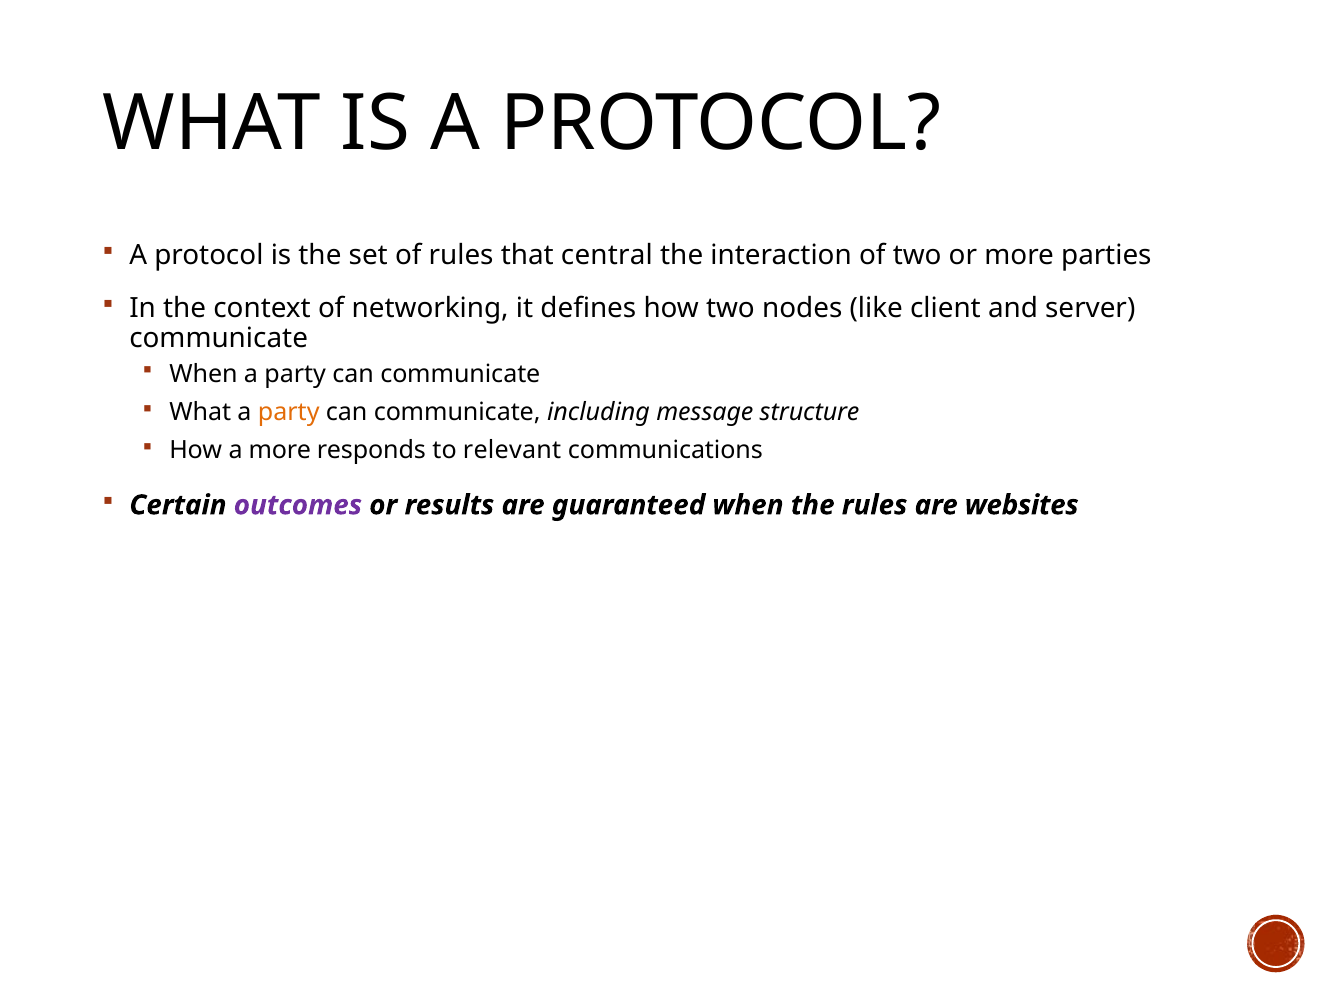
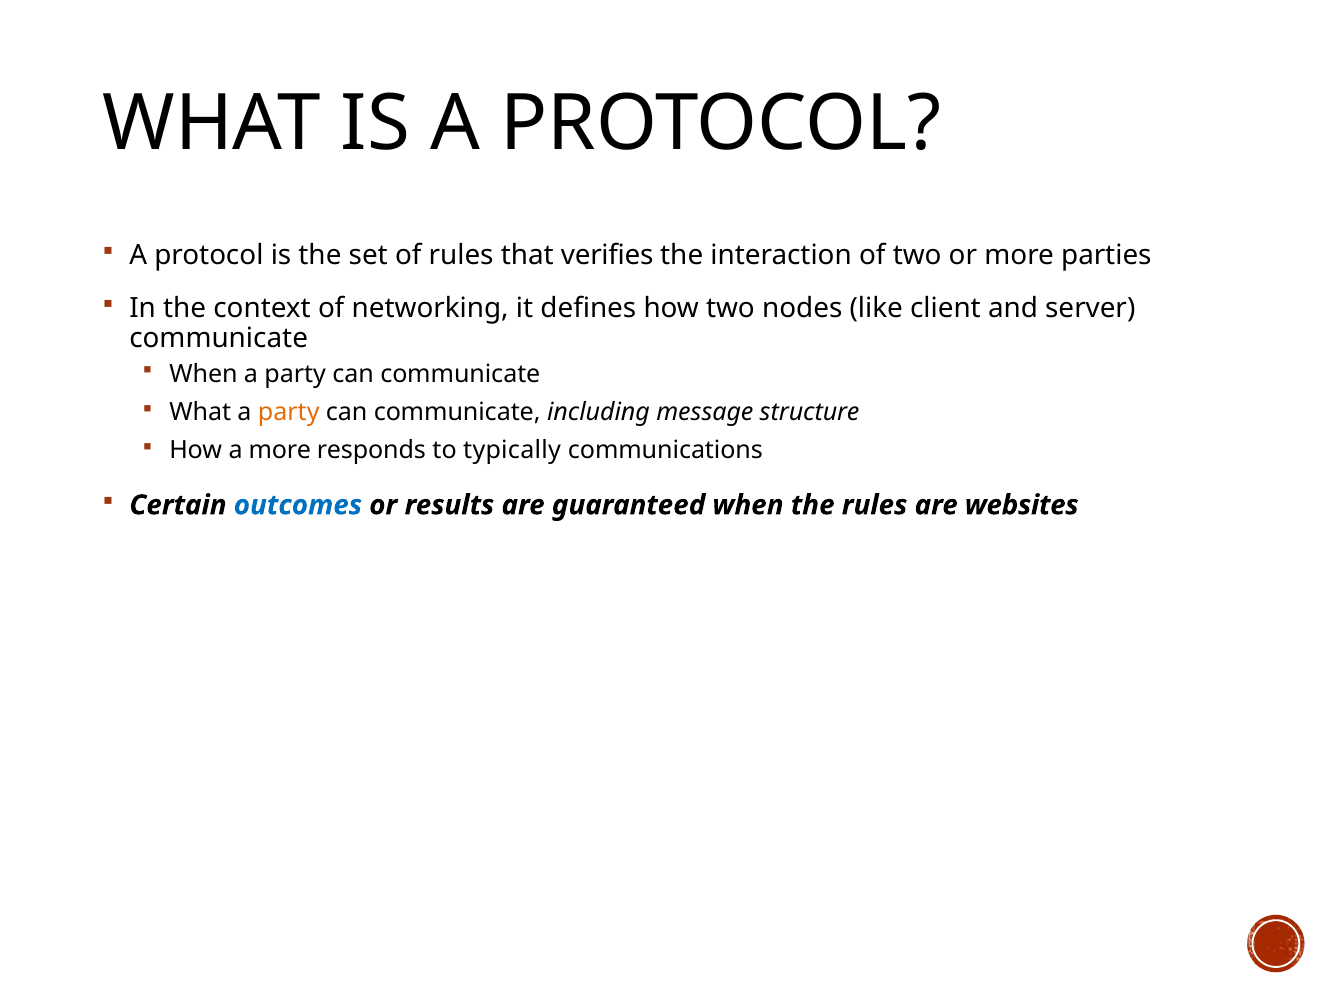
central: central -> verifies
relevant: relevant -> typically
outcomes colour: purple -> blue
